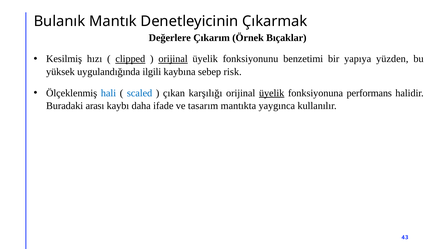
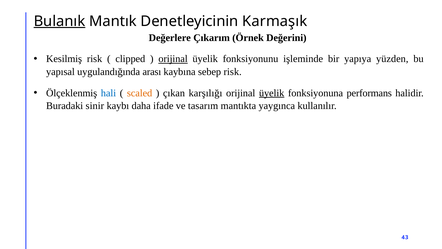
Bulanık underline: none -> present
Çıkarmak: Çıkarmak -> Karmaşık
Bıçaklar: Bıçaklar -> Değerini
Kesilmiş hızı: hızı -> risk
clipped underline: present -> none
benzetimi: benzetimi -> işleminde
yüksek: yüksek -> yapısal
ilgili: ilgili -> arası
scaled colour: blue -> orange
arası: arası -> sinir
